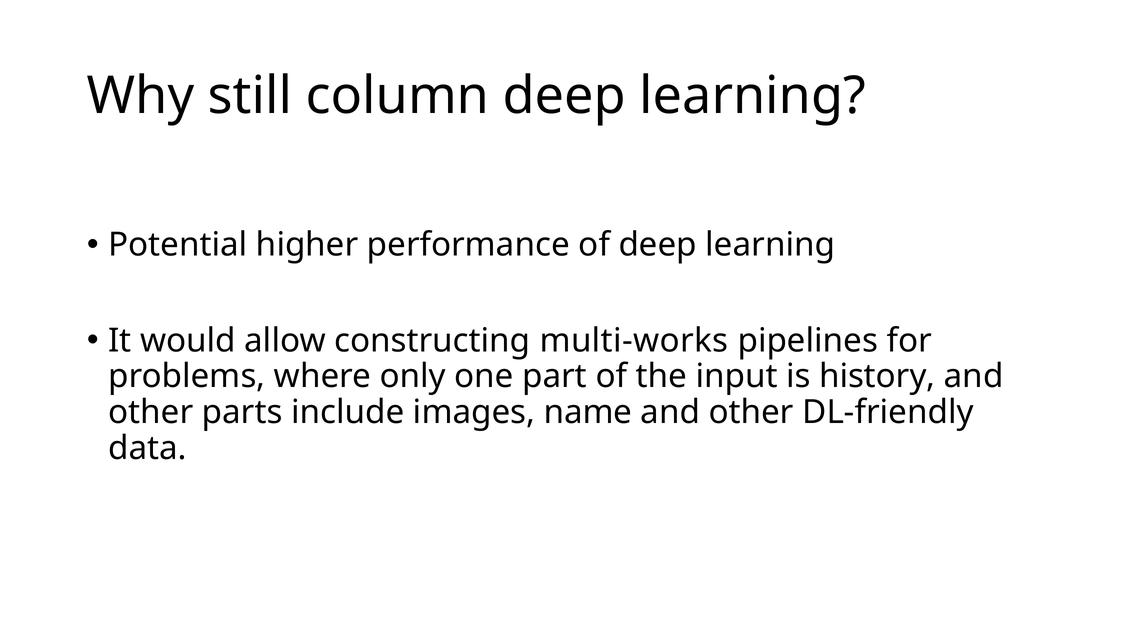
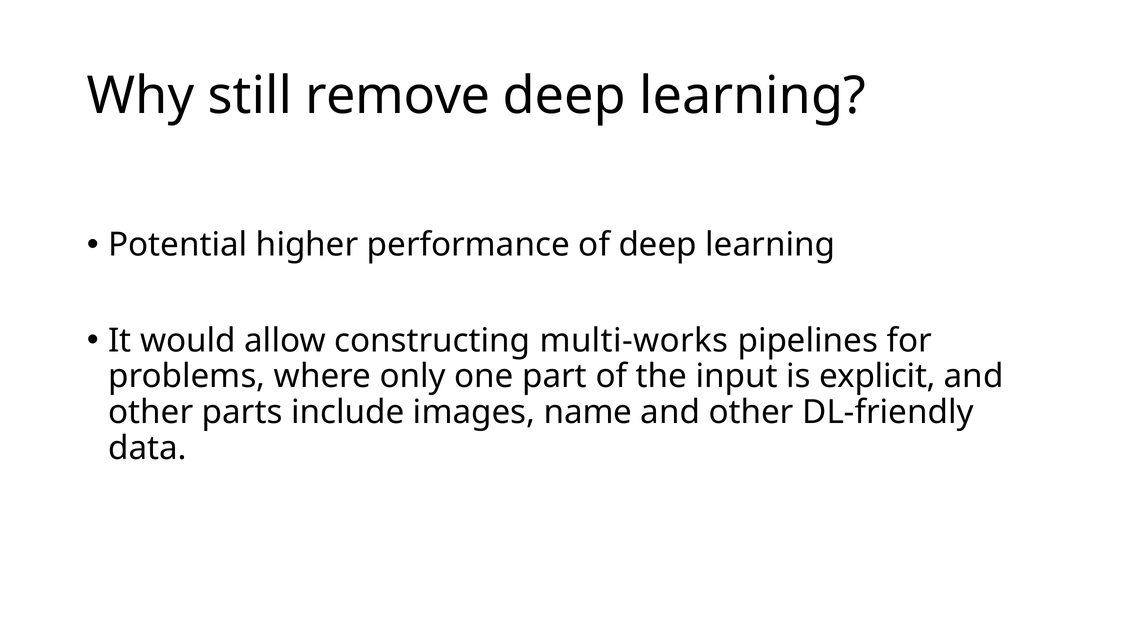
column: column -> remove
history: history -> explicit
